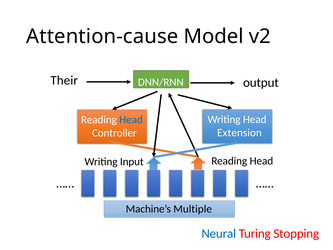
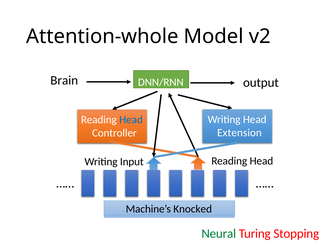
Attention-cause: Attention-cause -> Attention-whole
Their: Their -> Brain
Multiple: Multiple -> Knocked
Neural colour: blue -> green
